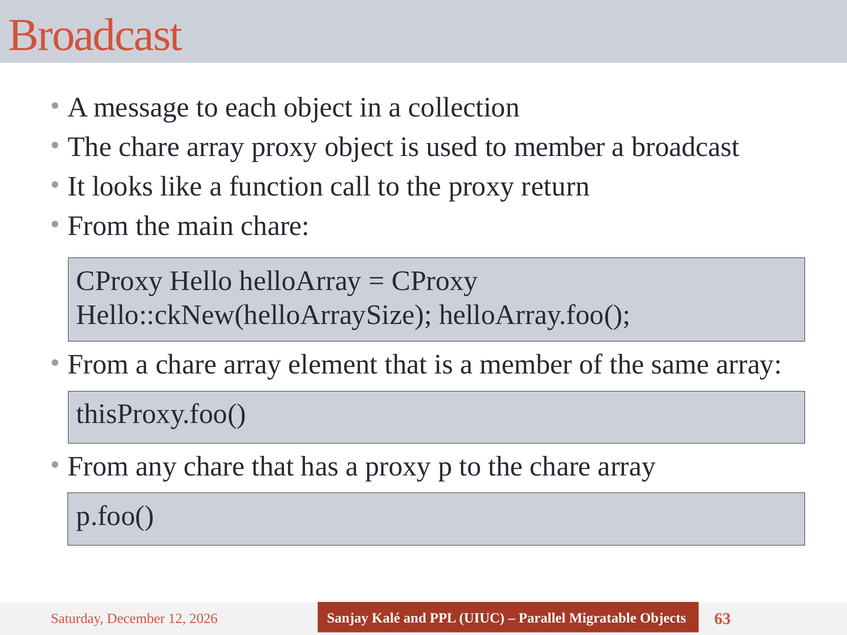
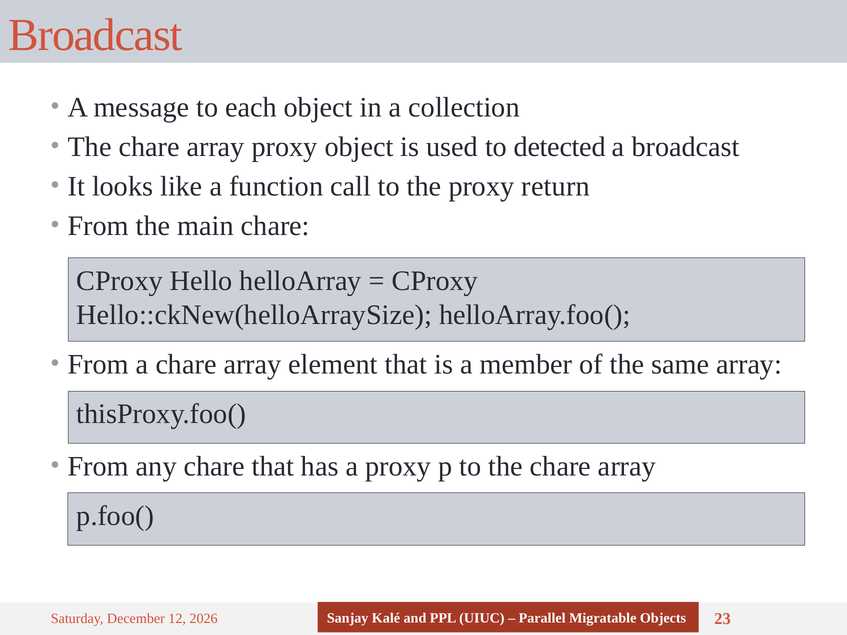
to member: member -> detected
63: 63 -> 23
